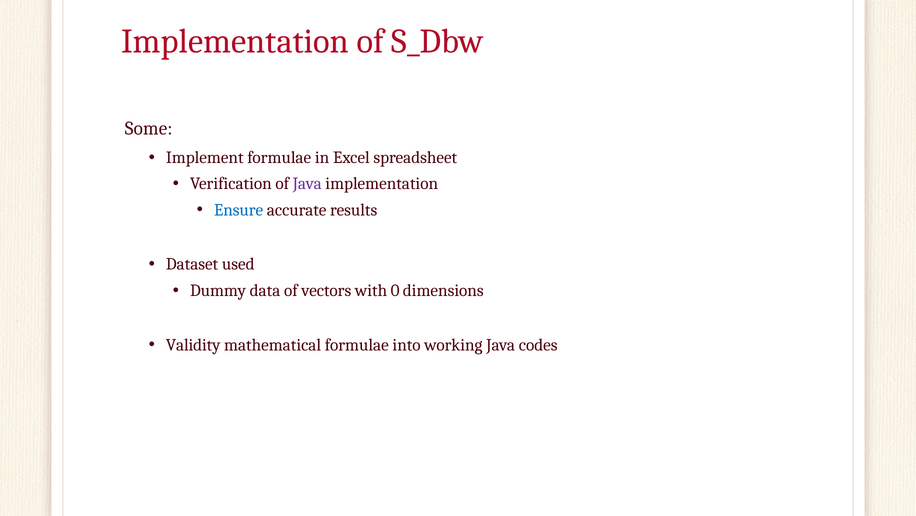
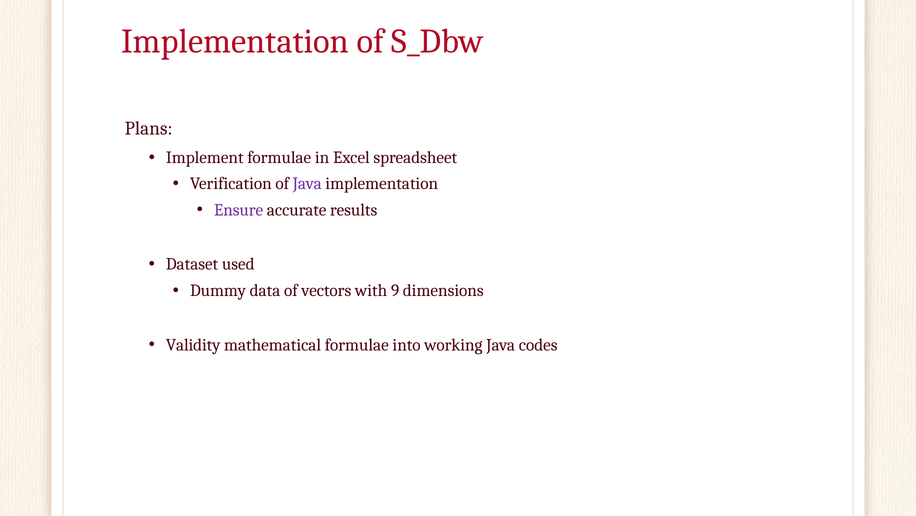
Some: Some -> Plans
Ensure colour: blue -> purple
0: 0 -> 9
